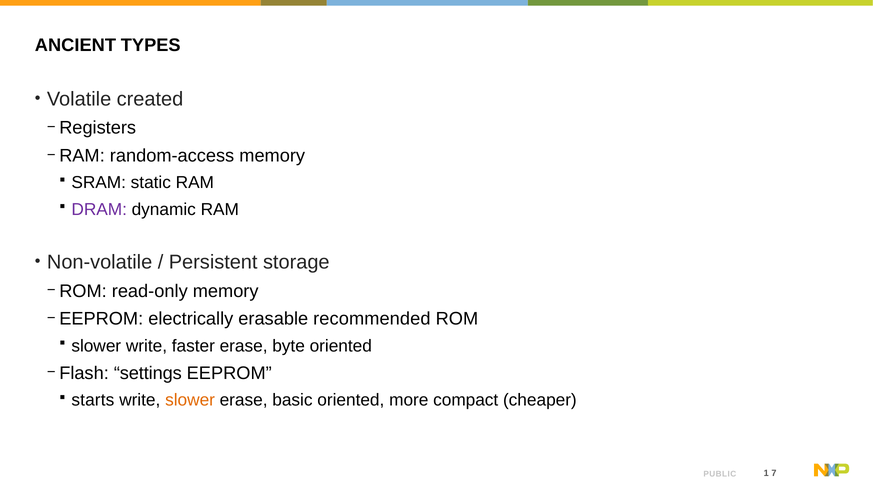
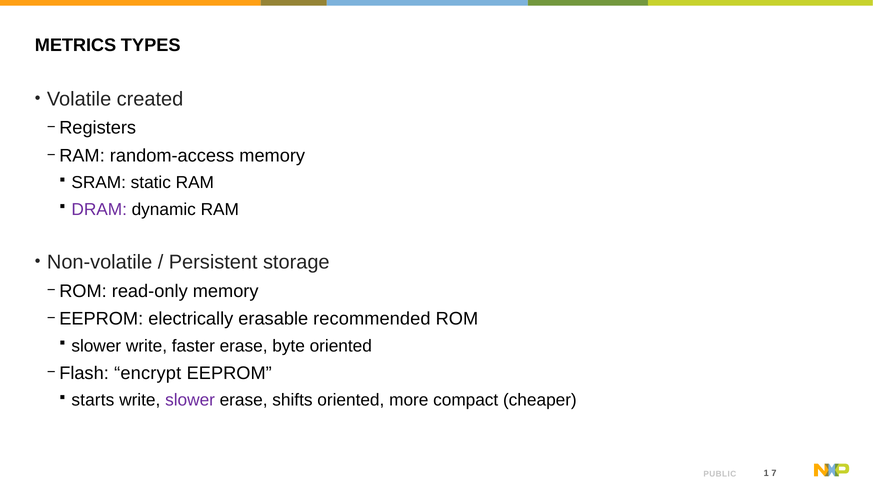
ANCIENT: ANCIENT -> METRICS
settings: settings -> encrypt
slower at (190, 400) colour: orange -> purple
basic: basic -> shifts
